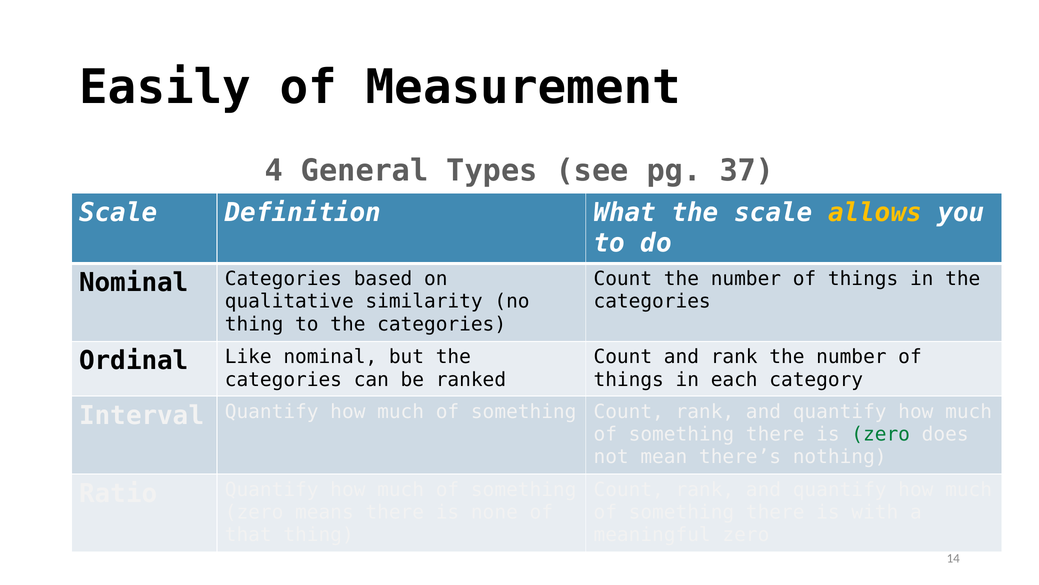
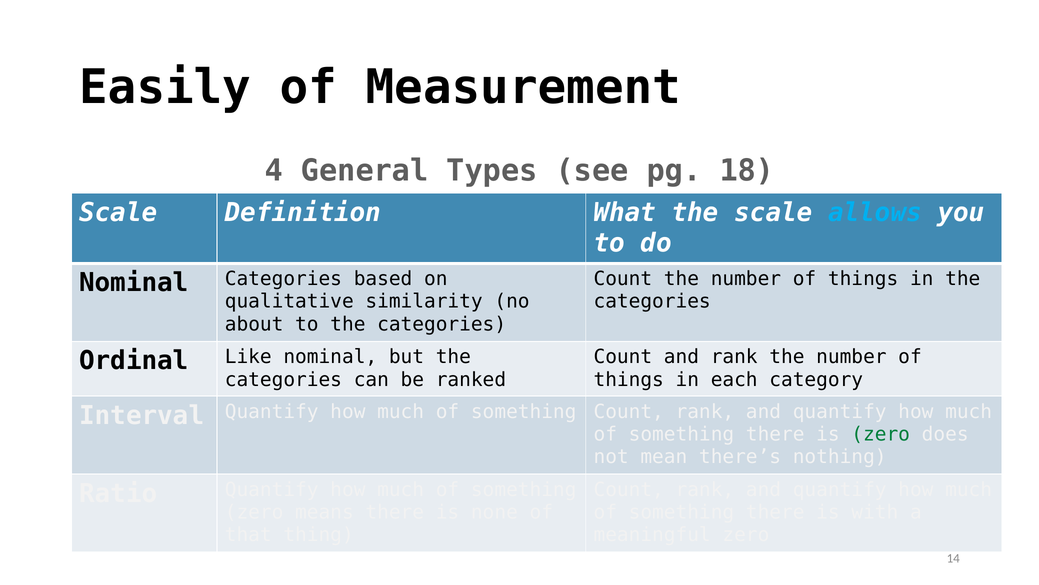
37: 37 -> 18
allows colour: yellow -> light blue
thing at (254, 324): thing -> about
